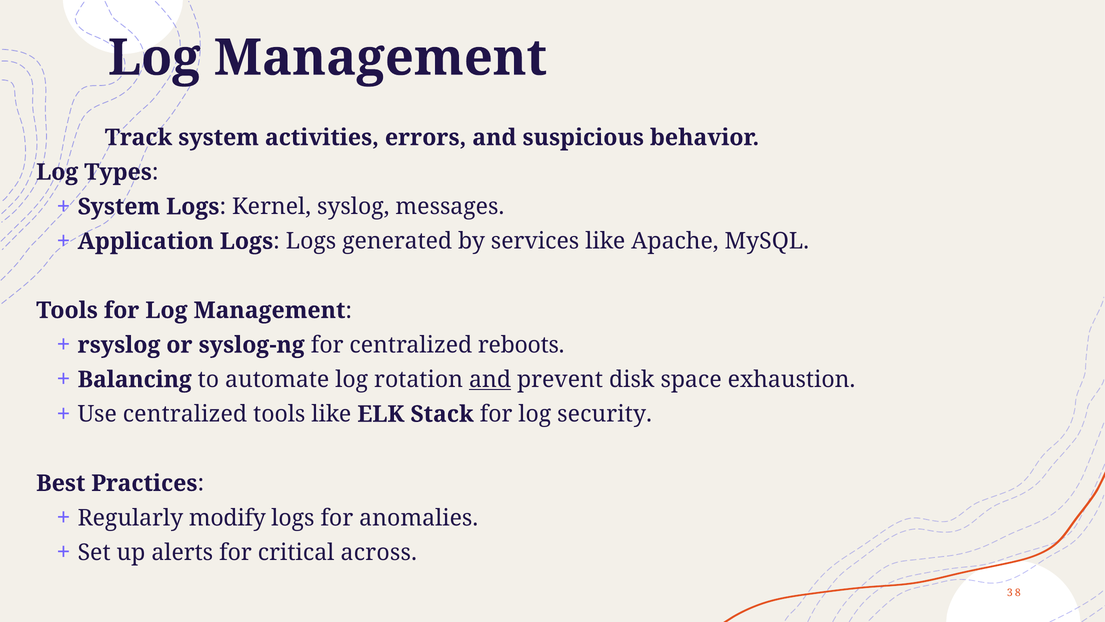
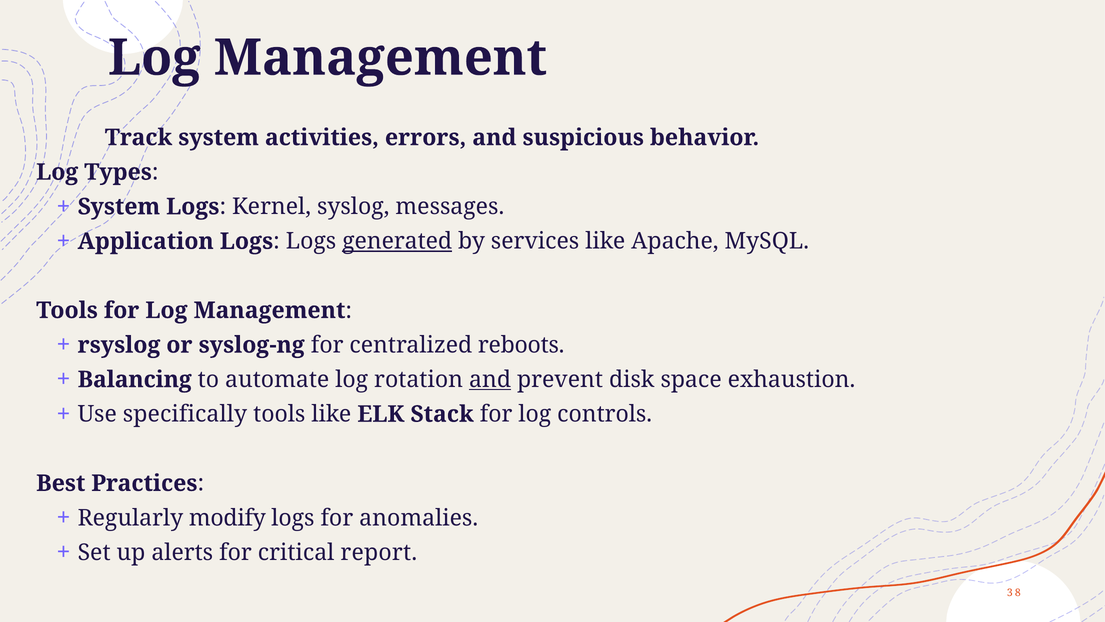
generated underline: none -> present
Use centralized: centralized -> specifically
security: security -> controls
across: across -> report
